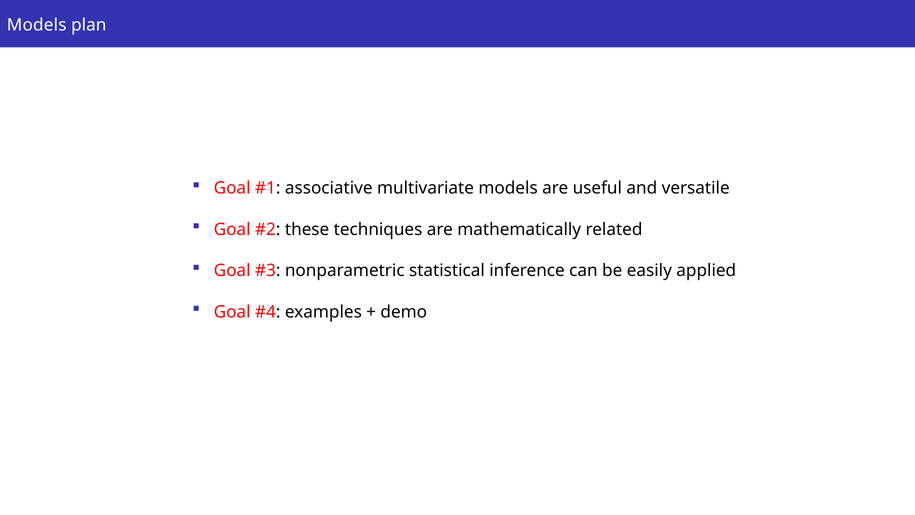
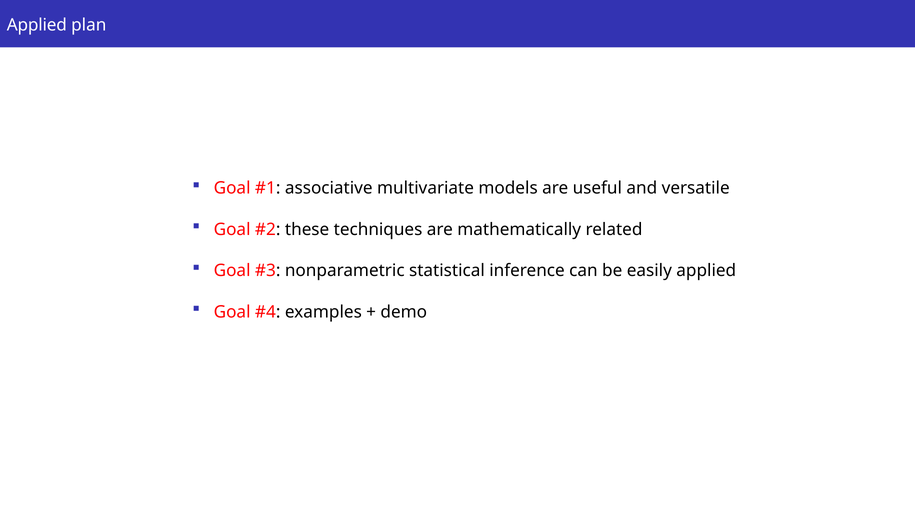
Models at (37, 25): Models -> Applied
